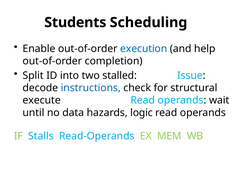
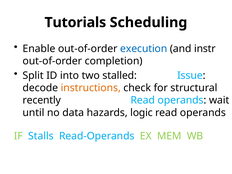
Students: Students -> Tutorials
help: help -> instr
instructions colour: blue -> orange
execute: execute -> recently
